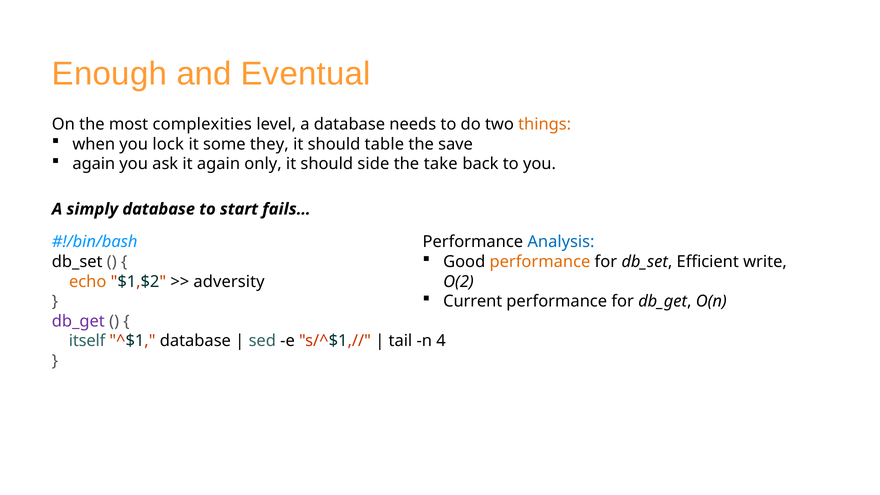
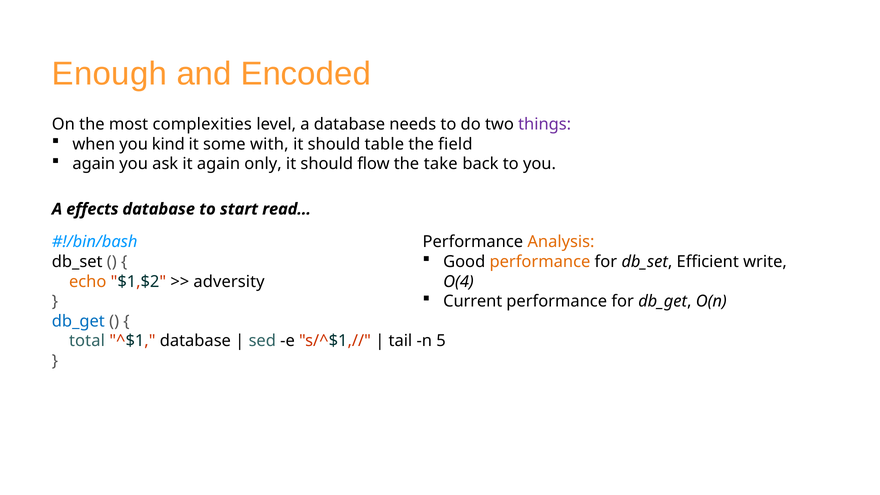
Eventual: Eventual -> Encoded
things colour: orange -> purple
lock: lock -> kind
they: they -> with
save: save -> field
side: side -> flow
simply: simply -> effects
fails…: fails… -> read…
Analysis colour: blue -> orange
O(2: O(2 -> O(4
db_get at (78, 321) colour: purple -> blue
itself: itself -> total
4: 4 -> 5
